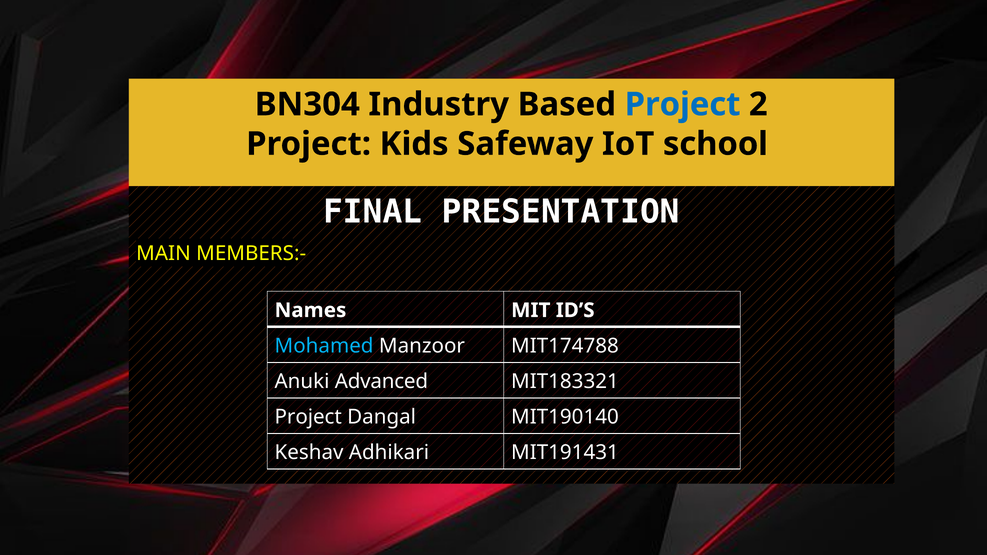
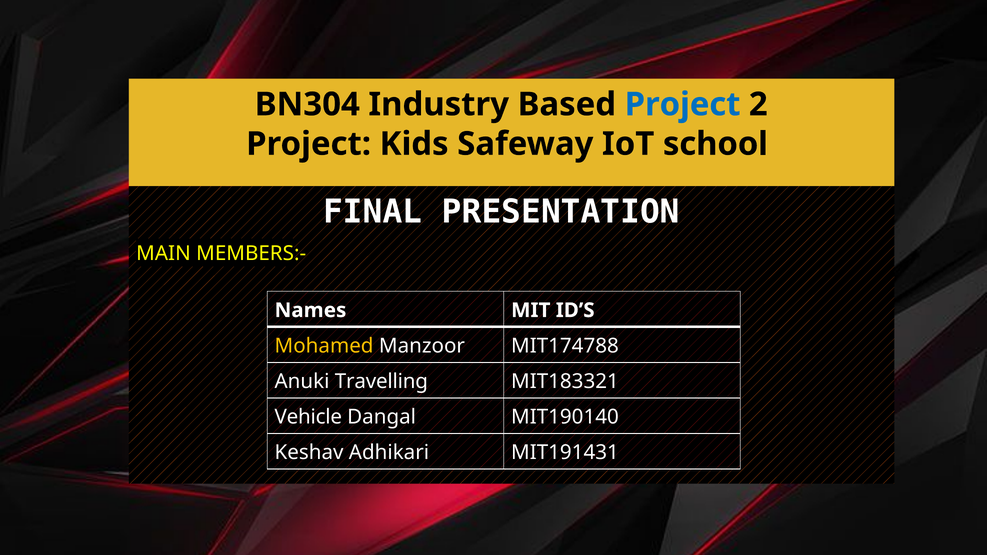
Mohamed colour: light blue -> yellow
Advanced: Advanced -> Travelling
Project at (308, 417): Project -> Vehicle
